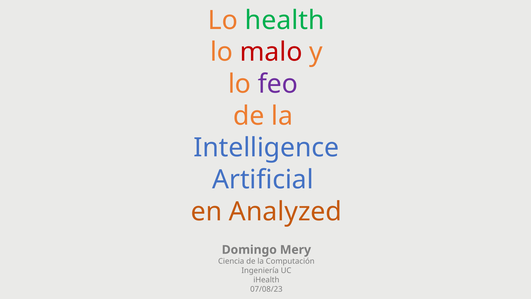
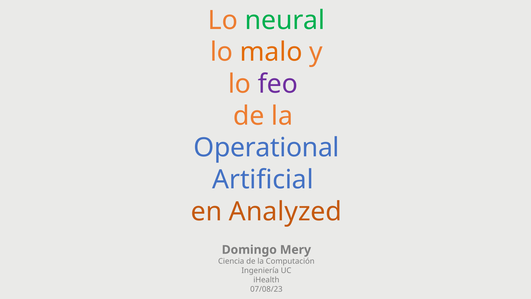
health: health -> neural
malo colour: red -> orange
Intelligence: Intelligence -> Operational
